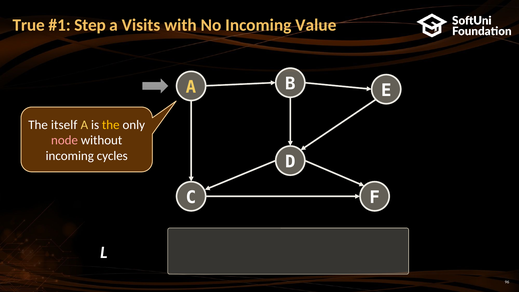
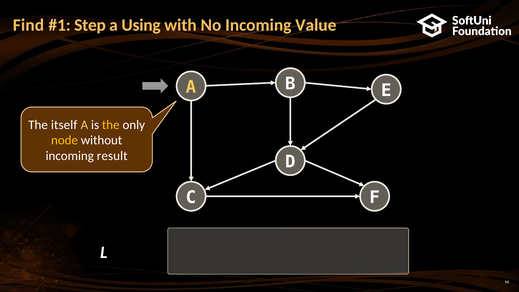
True: True -> Find
Visits: Visits -> Using
node colour: pink -> yellow
cycles: cycles -> result
